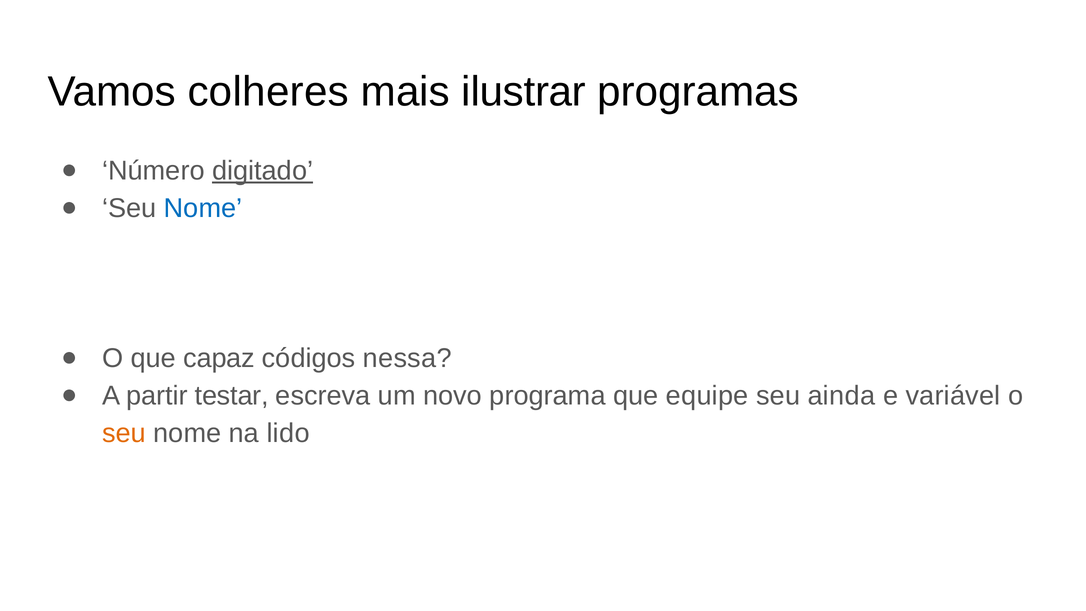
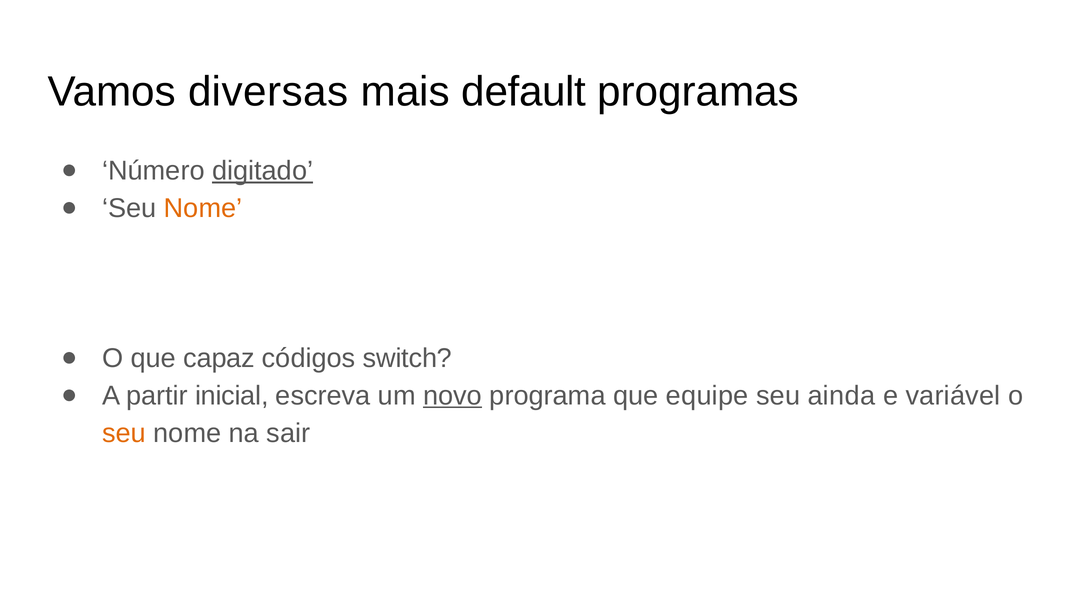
colheres: colheres -> diversas
ilustrar: ilustrar -> default
Nome at (203, 208) colour: blue -> orange
nessa: nessa -> switch
testar: testar -> inicial
novo underline: none -> present
lido: lido -> sair
